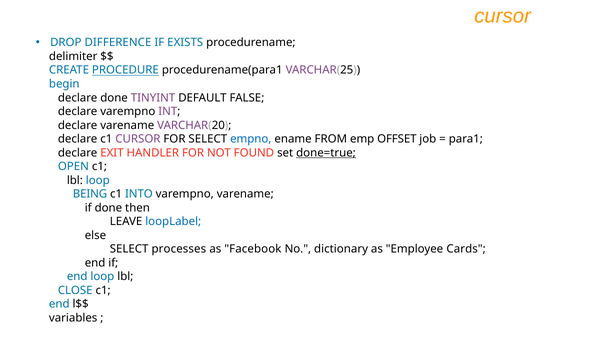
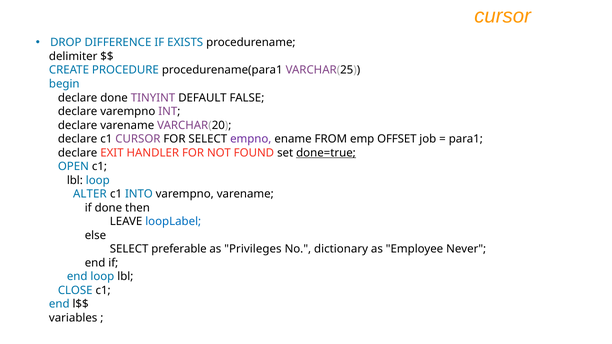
PROCEDURE underline: present -> none
empno colour: blue -> purple
BEING: BEING -> ALTER
processes: processes -> preferable
Facebook: Facebook -> Privileges
Cards: Cards -> Never
